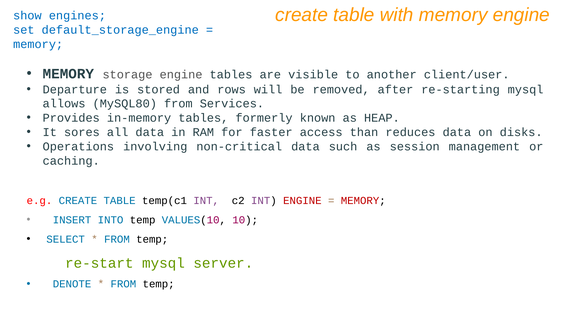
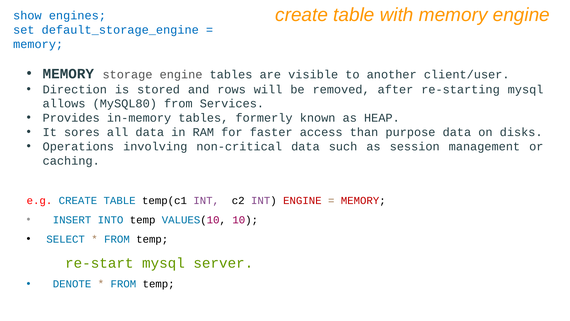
Departure: Departure -> Direction
reduces: reduces -> purpose
